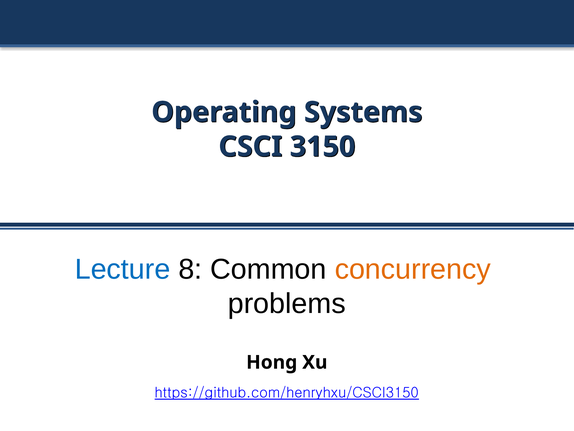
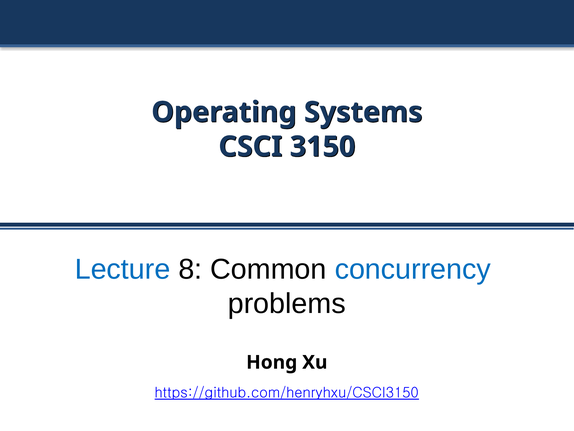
concurrency colour: orange -> blue
